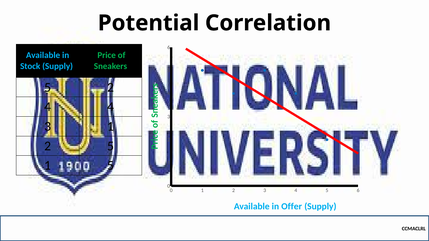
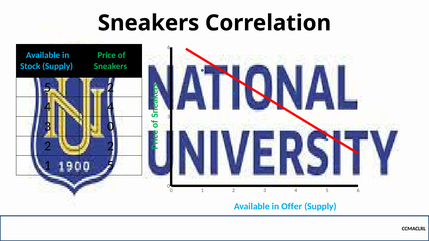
Potential at (149, 23): Potential -> Sneakers
3 1: 1 -> 0
2 5: 5 -> 2
